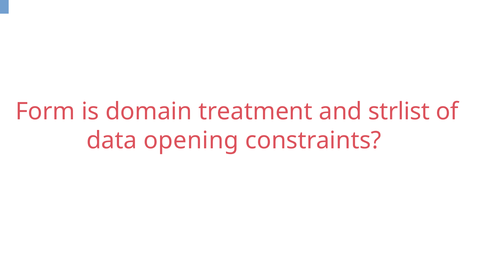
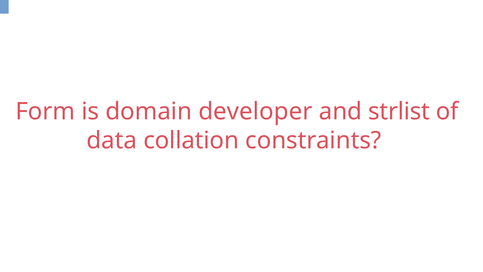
treatment: treatment -> developer
opening: opening -> collation
